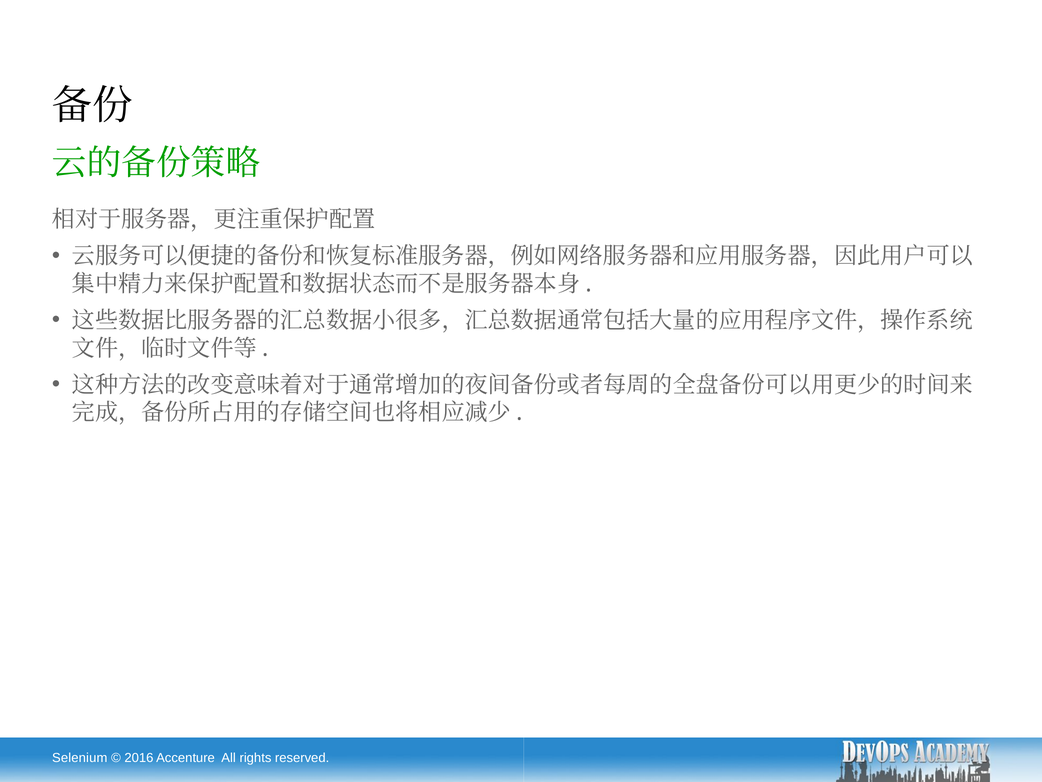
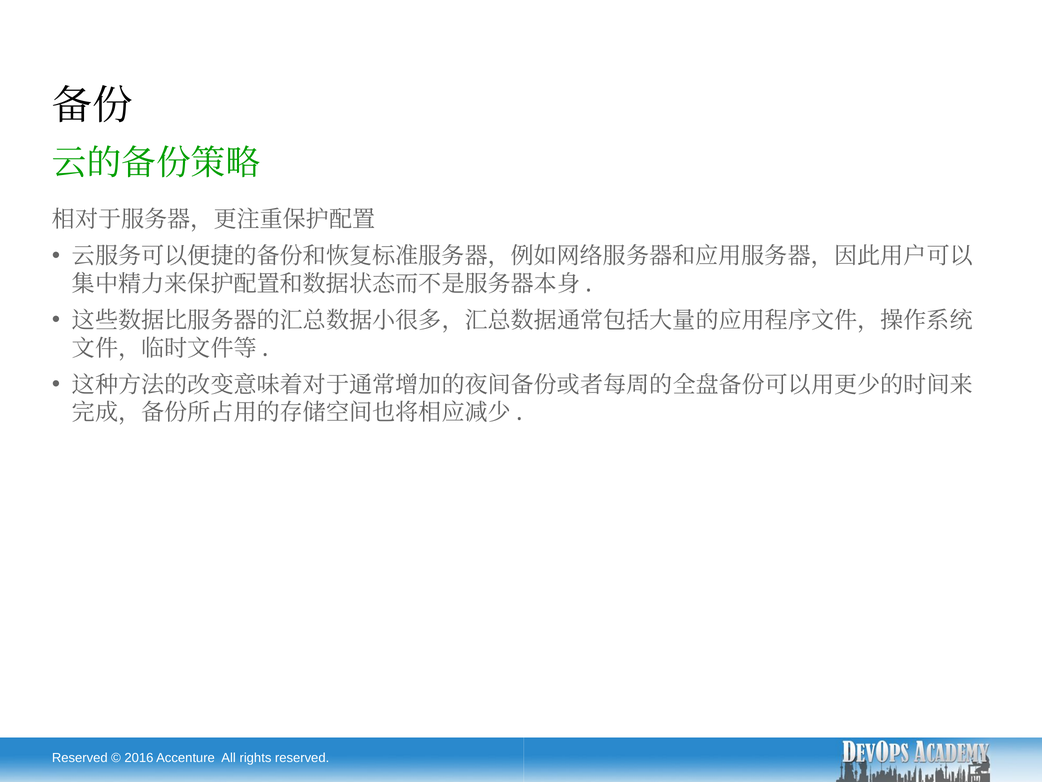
Selenium at (80, 758): Selenium -> Reserved
